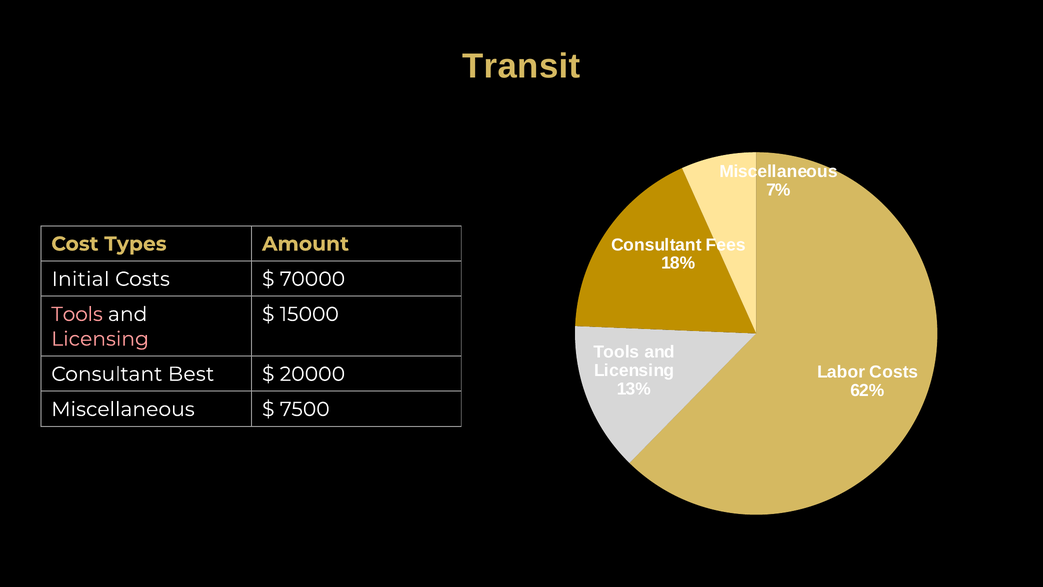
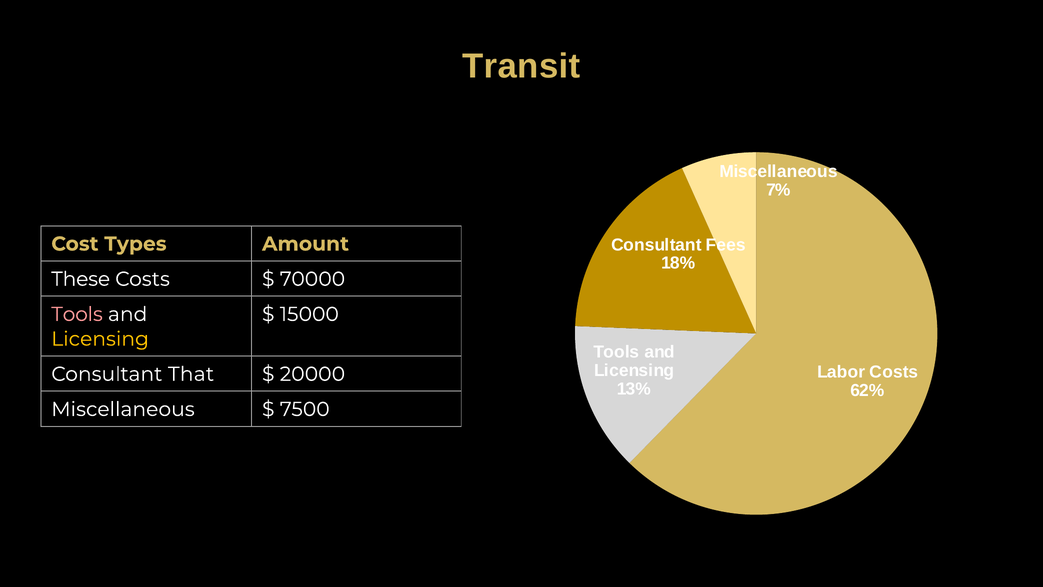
Initial: Initial -> These
Licensing at (100, 339) colour: pink -> yellow
Best: Best -> That
